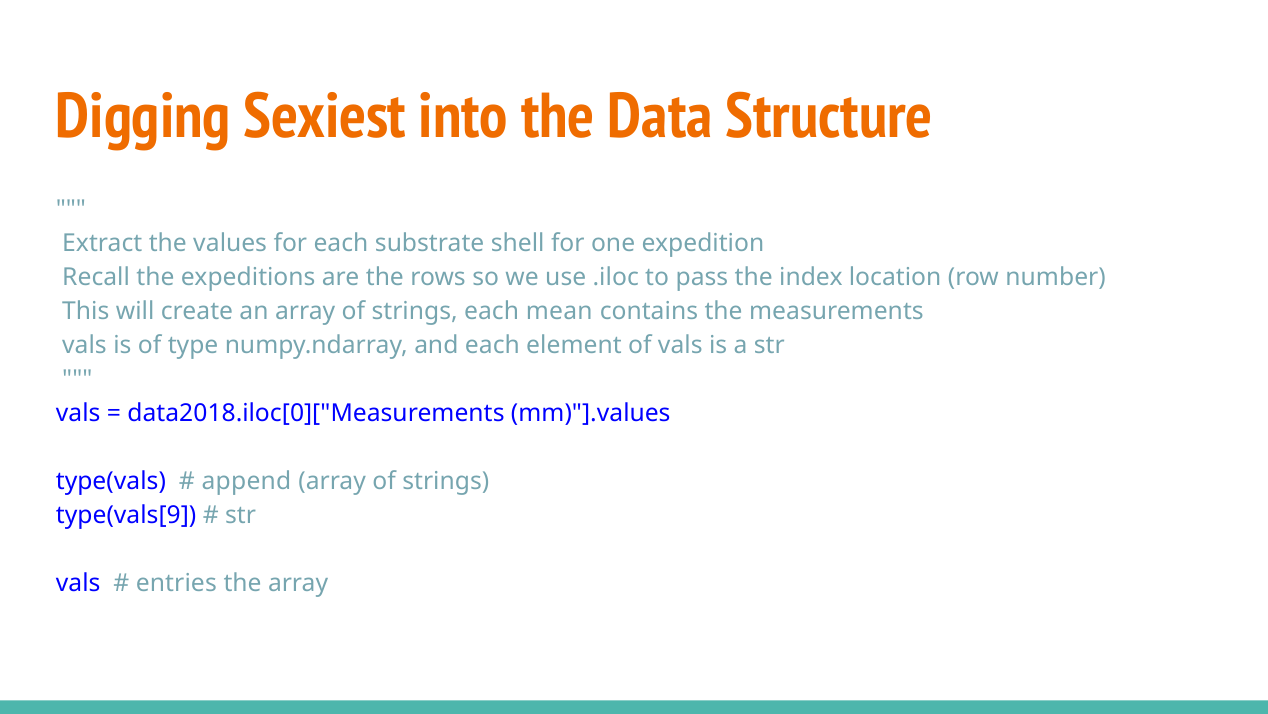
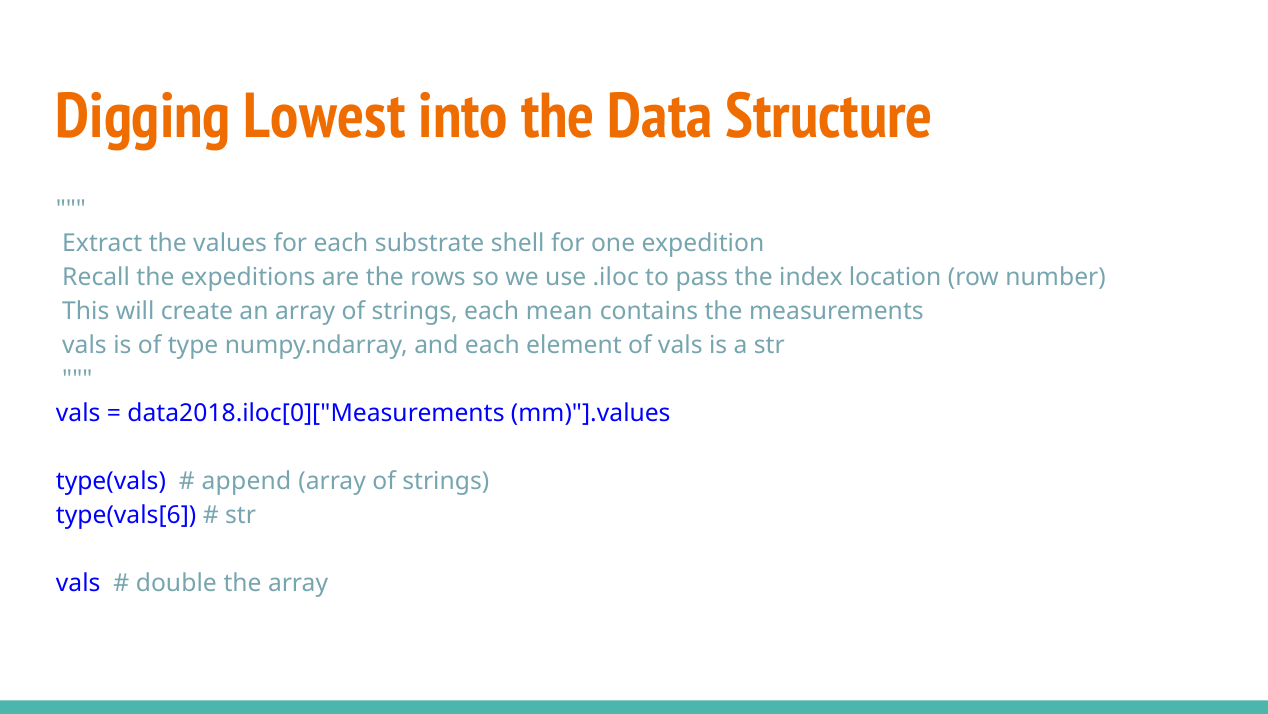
Sexiest: Sexiest -> Lowest
type(vals[9: type(vals[9 -> type(vals[6
entries: entries -> double
